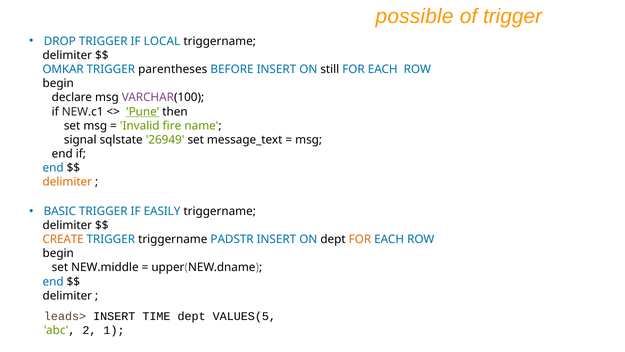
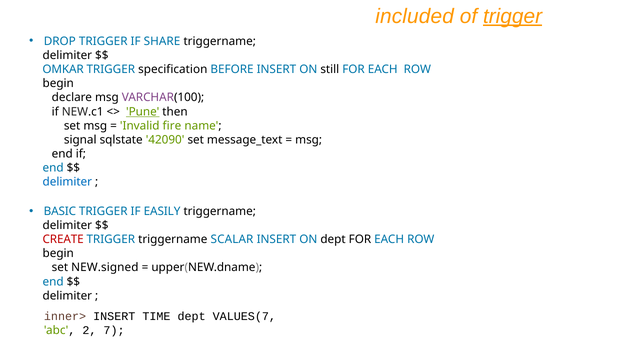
possible: possible -> included
trigger at (513, 16) underline: none -> present
LOCAL: LOCAL -> SHARE
parentheses: parentheses -> specification
26949: 26949 -> 42090
delimiter at (67, 182) colour: orange -> blue
CREATE colour: orange -> red
PADSTR: PADSTR -> SCALAR
FOR at (360, 239) colour: orange -> black
NEW.middle: NEW.middle -> NEW.signed
leads>: leads> -> inner>
VALUES(5: VALUES(5 -> VALUES(7
1: 1 -> 7
